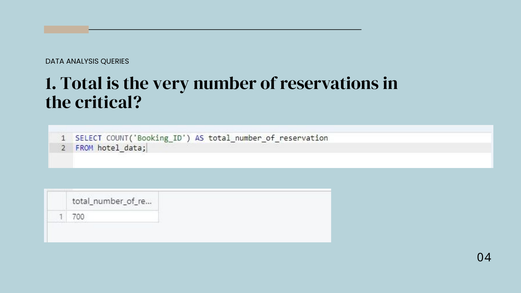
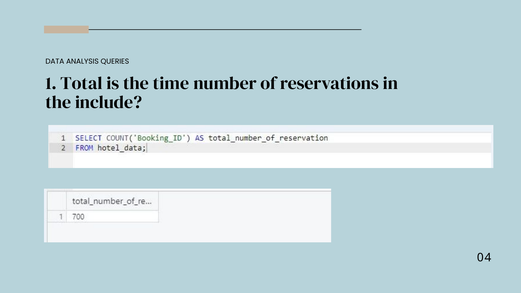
very: very -> time
critical: critical -> include
